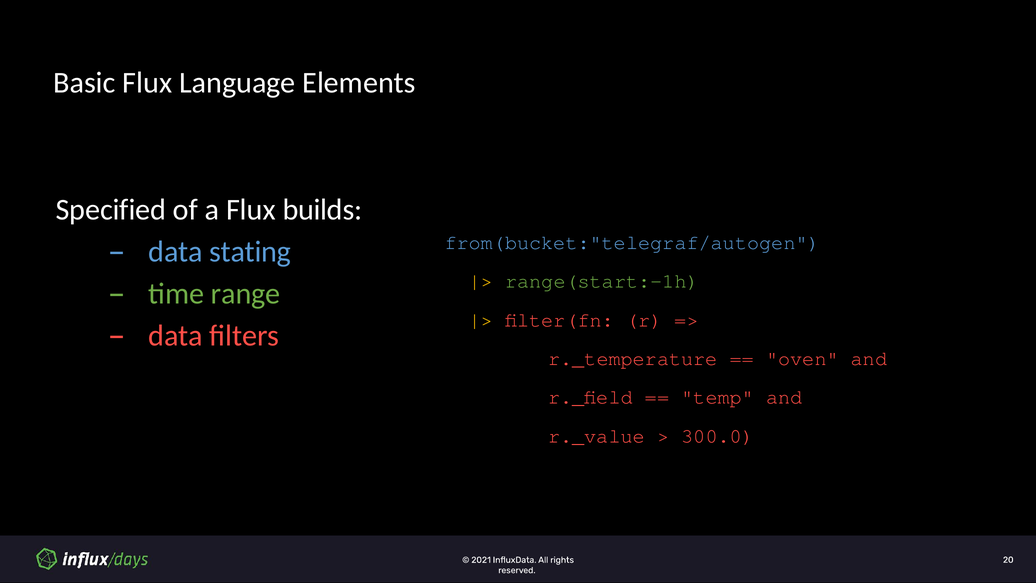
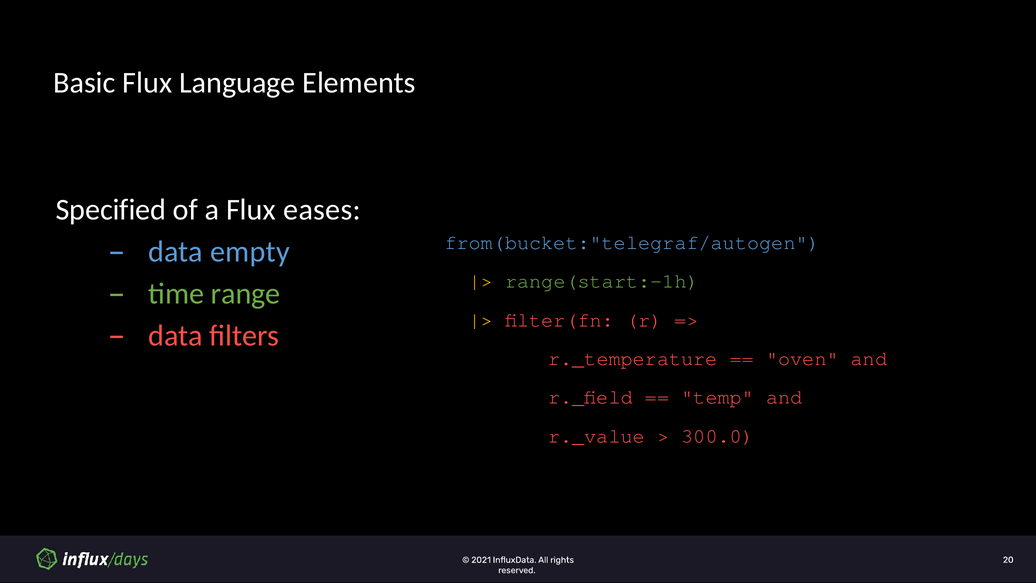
builds: builds -> eases
stating: stating -> empty
